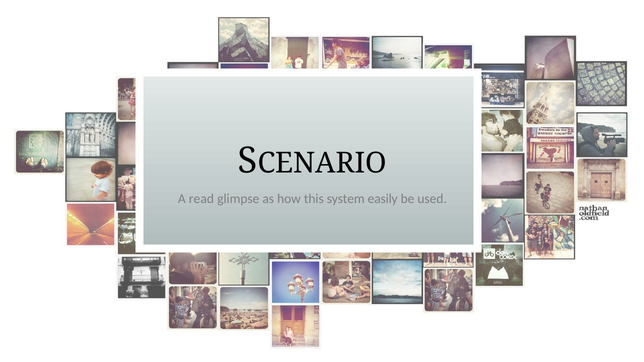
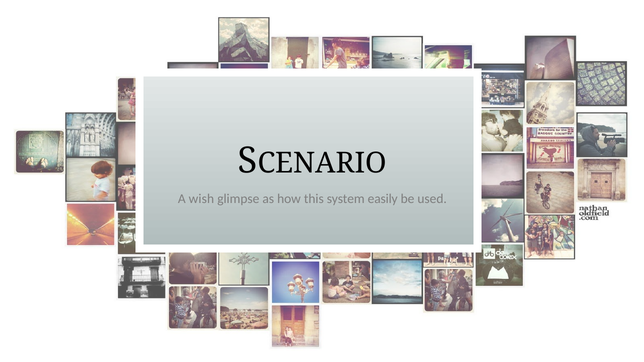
read: read -> wish
